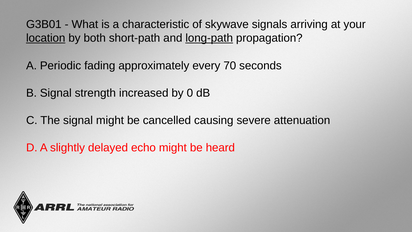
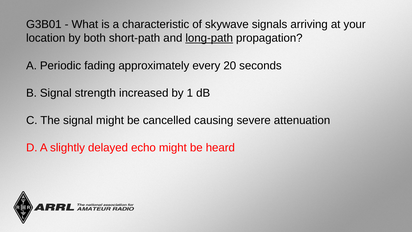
location underline: present -> none
70: 70 -> 20
0: 0 -> 1
